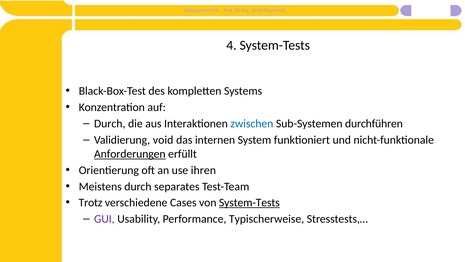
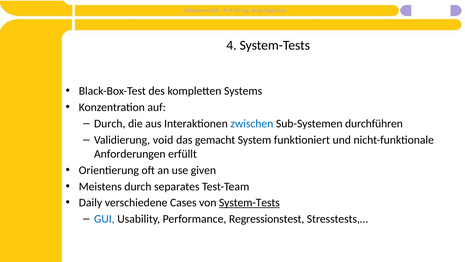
internen: internen -> gemacht
Anforderungen underline: present -> none
ihren: ihren -> given
Trotz: Trotz -> Daily
GUI colour: purple -> blue
Typischerweise: Typischerweise -> Regressionstest
